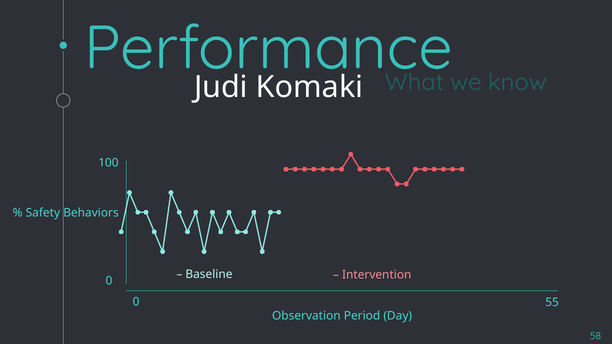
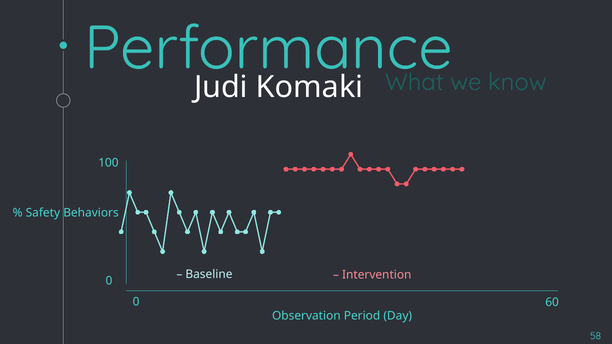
55: 55 -> 60
